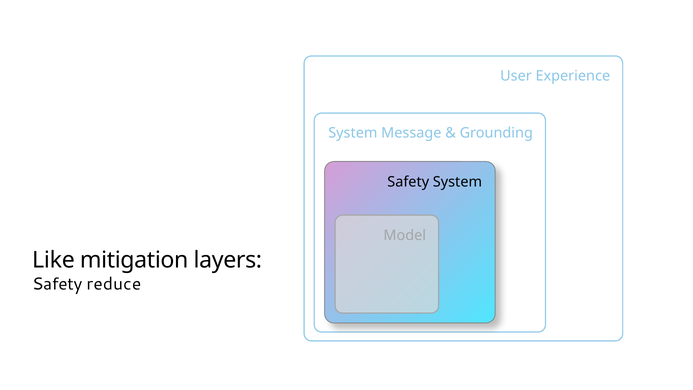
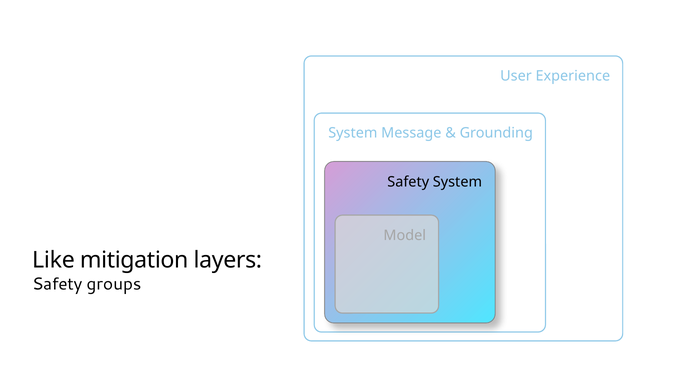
reduce: reduce -> groups
